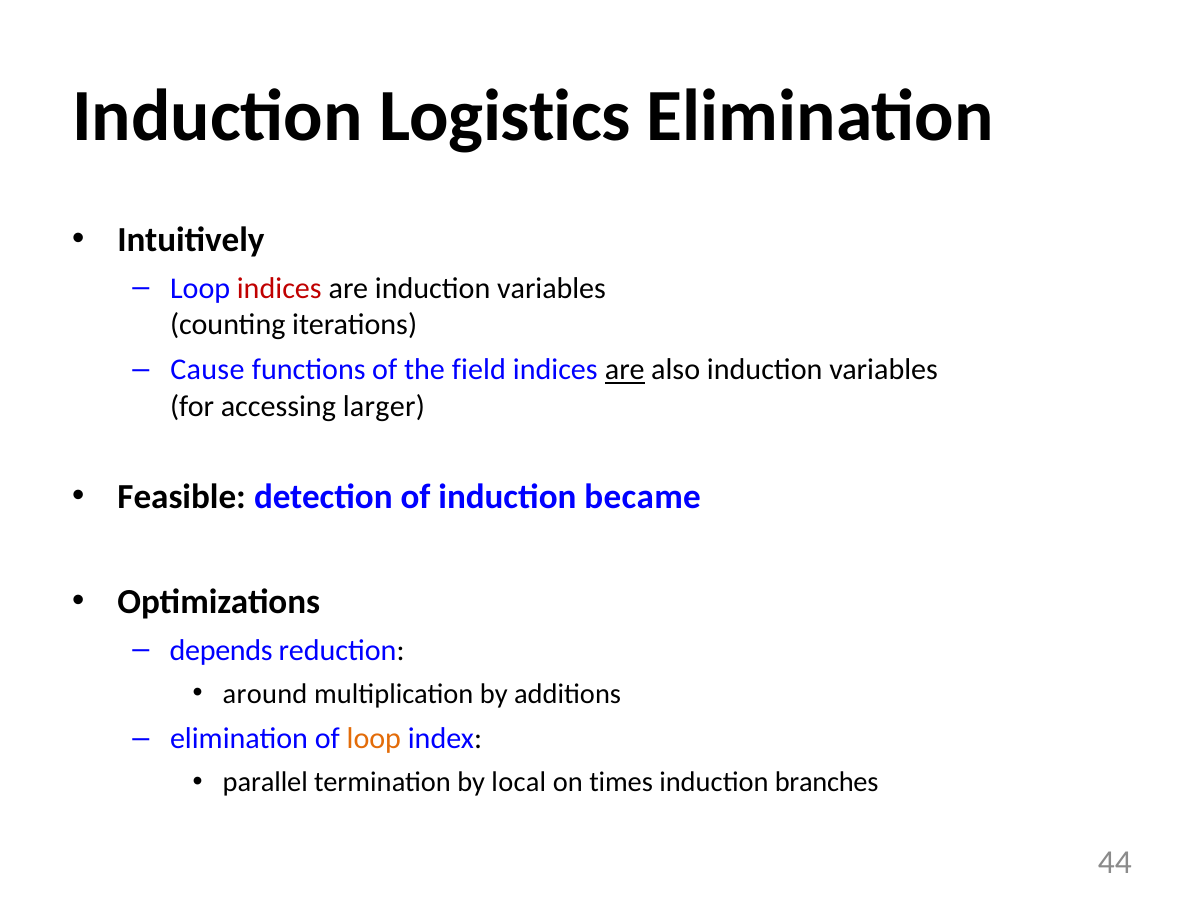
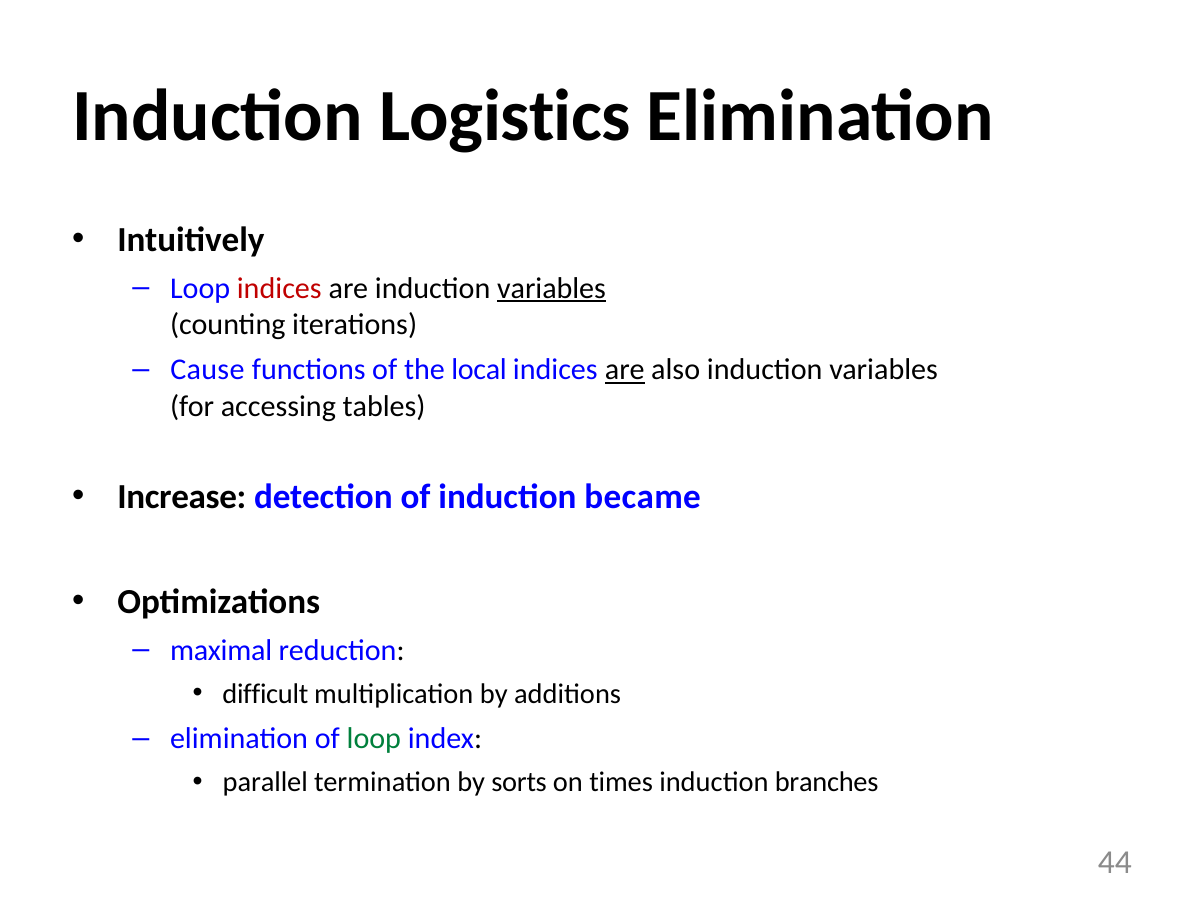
variables at (552, 288) underline: none -> present
field: field -> local
larger: larger -> tables
Feasible: Feasible -> Increase
depends: depends -> maximal
around: around -> difficult
loop at (374, 739) colour: orange -> green
local: local -> sorts
